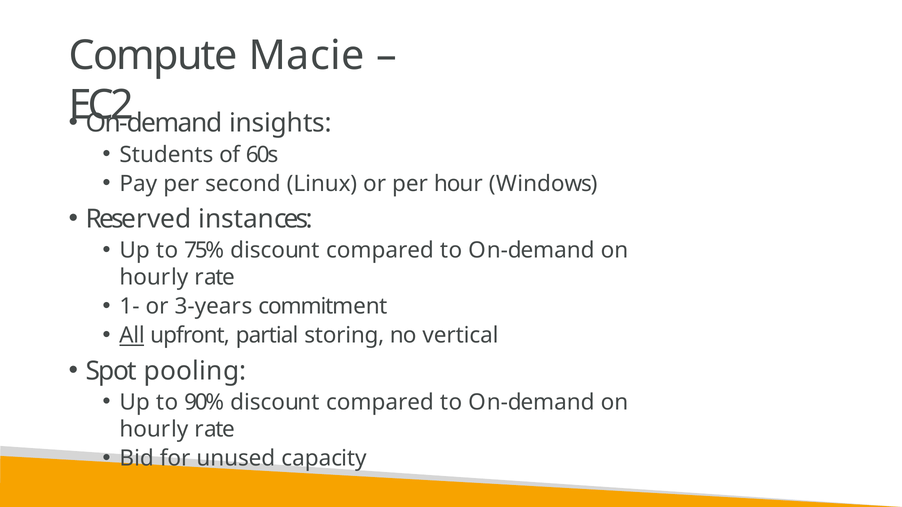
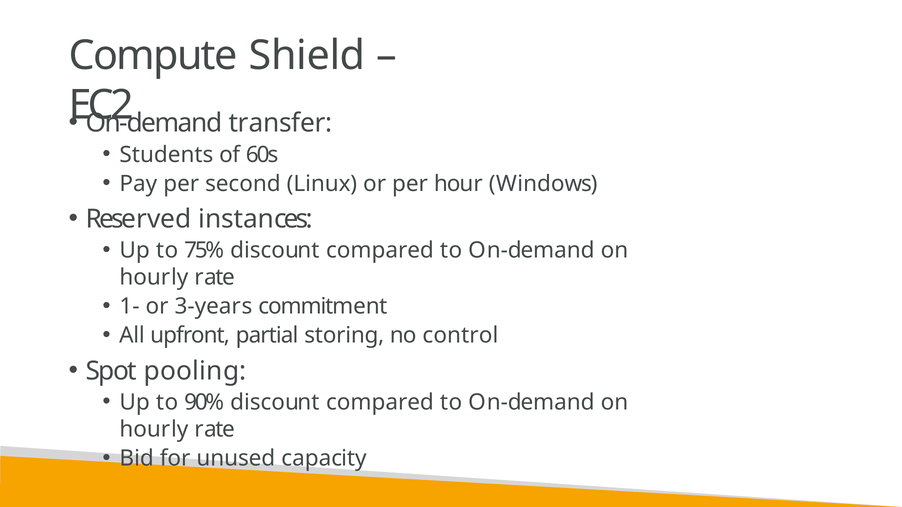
Macie: Macie -> Shield
insights: insights -> transfer
All underline: present -> none
vertical: vertical -> control
